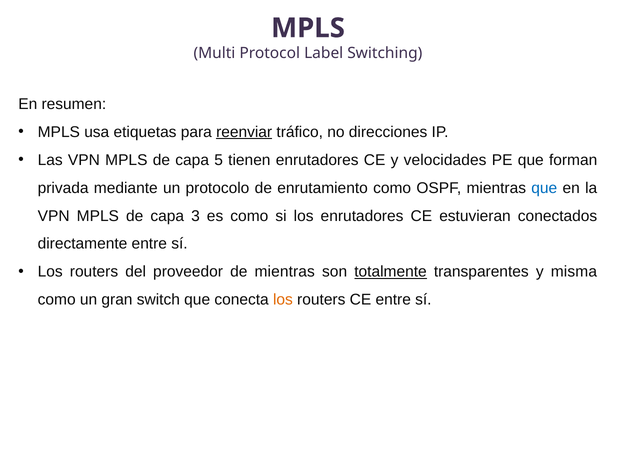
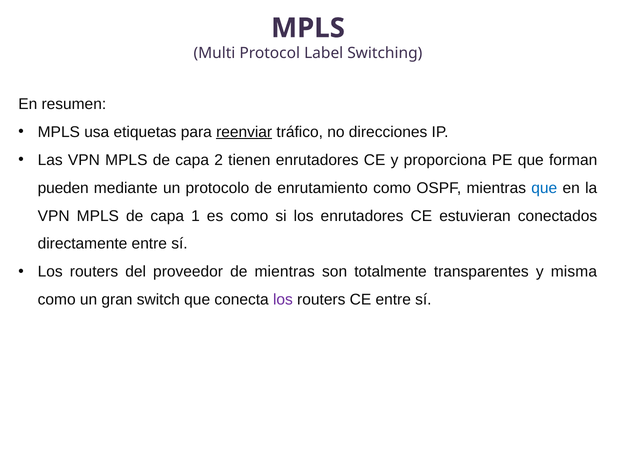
5: 5 -> 2
velocidades: velocidades -> proporciona
privada: privada -> pueden
3: 3 -> 1
totalmente underline: present -> none
los at (283, 300) colour: orange -> purple
